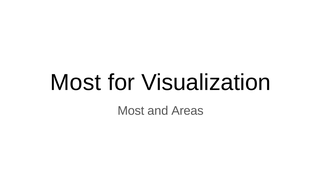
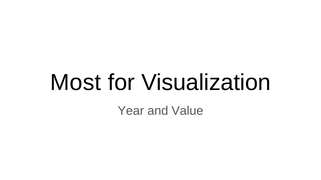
Most at (131, 111): Most -> Year
Areas: Areas -> Value
